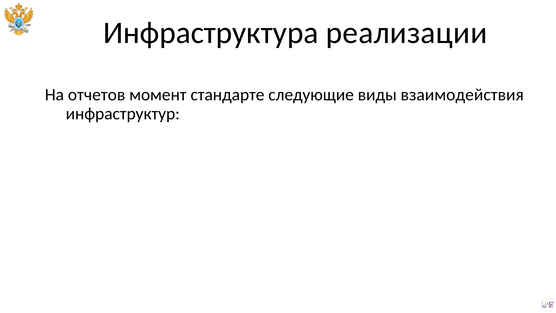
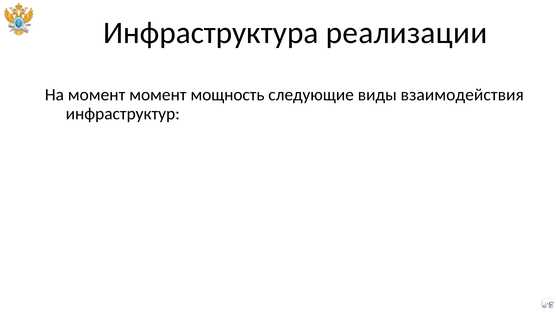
На отчетов: отчетов -> момент
стандарте: стандарте -> мощность
